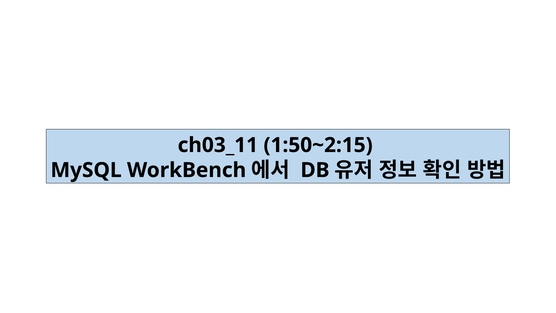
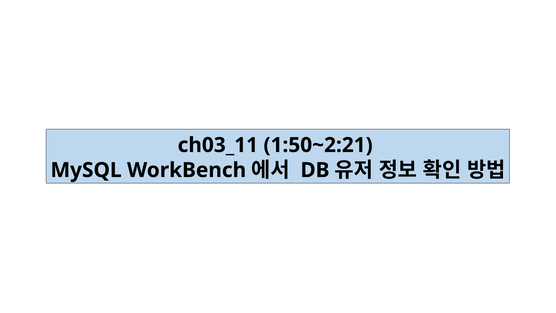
1:50~2:15: 1:50~2:15 -> 1:50~2:21
